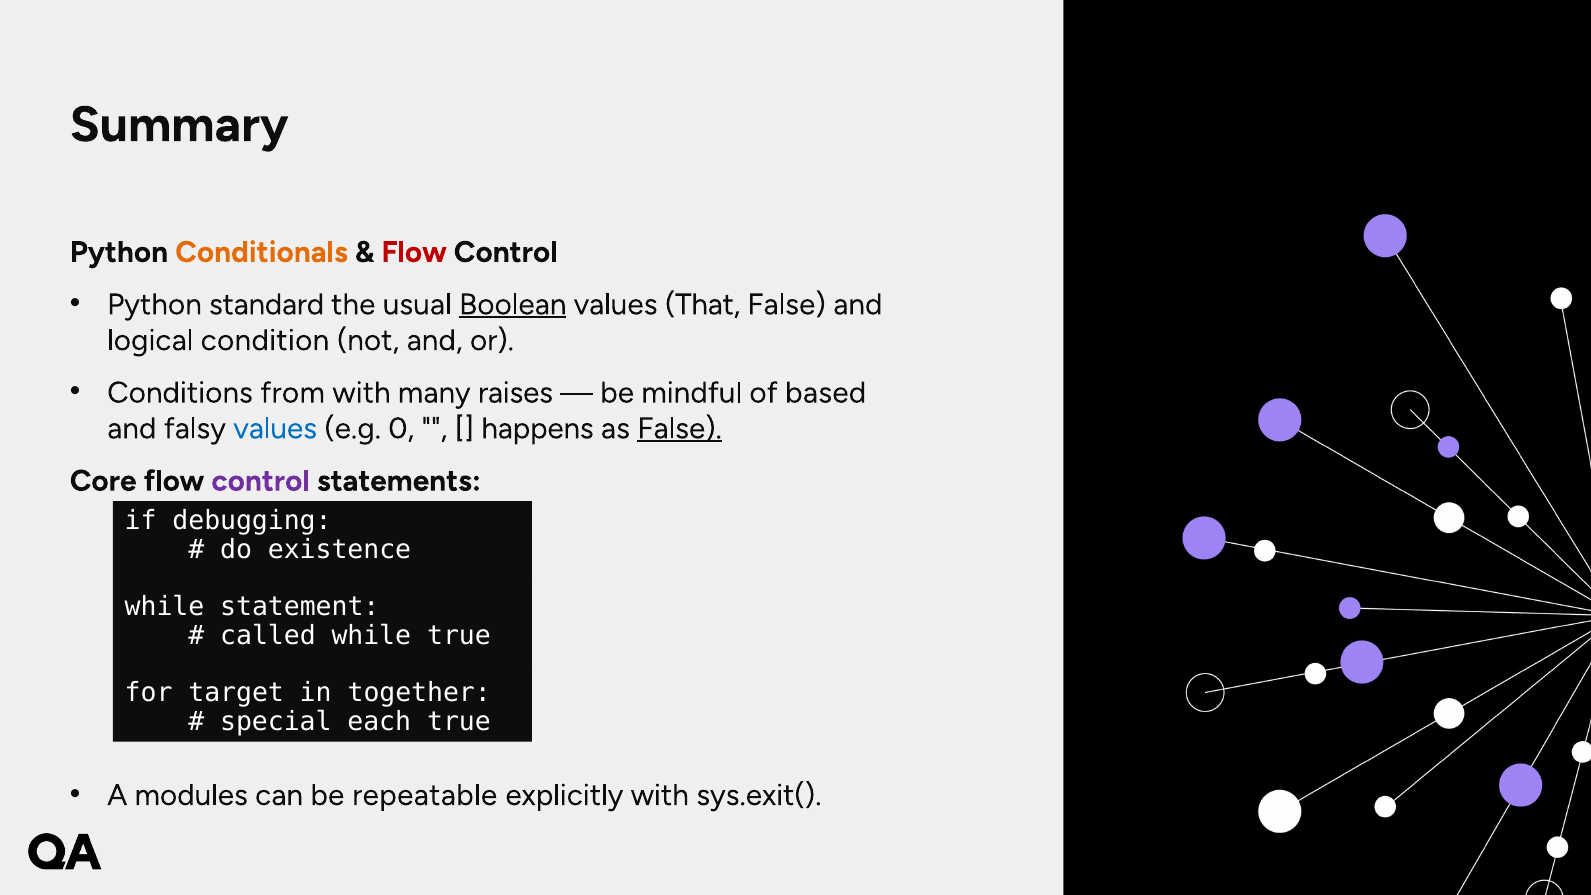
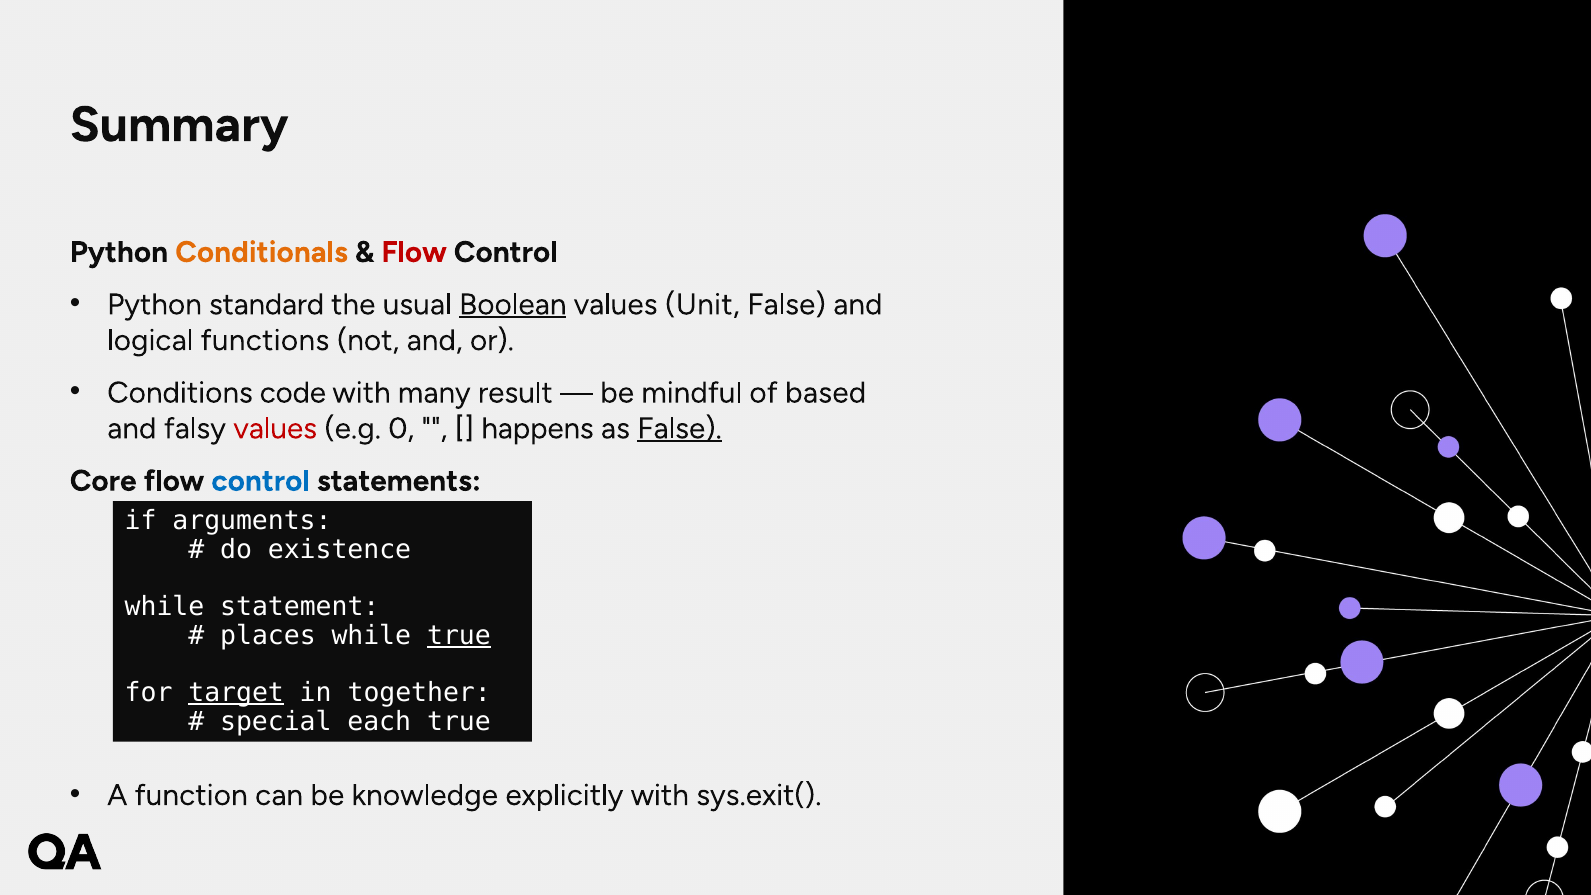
That: That -> Unit
condition: condition -> functions
from: from -> code
raises: raises -> result
values at (275, 428) colour: blue -> red
control at (261, 481) colour: purple -> blue
debugging: debugging -> arguments
called: called -> places
true at (459, 636) underline: none -> present
target underline: none -> present
modules: modules -> function
repeatable: repeatable -> knowledge
